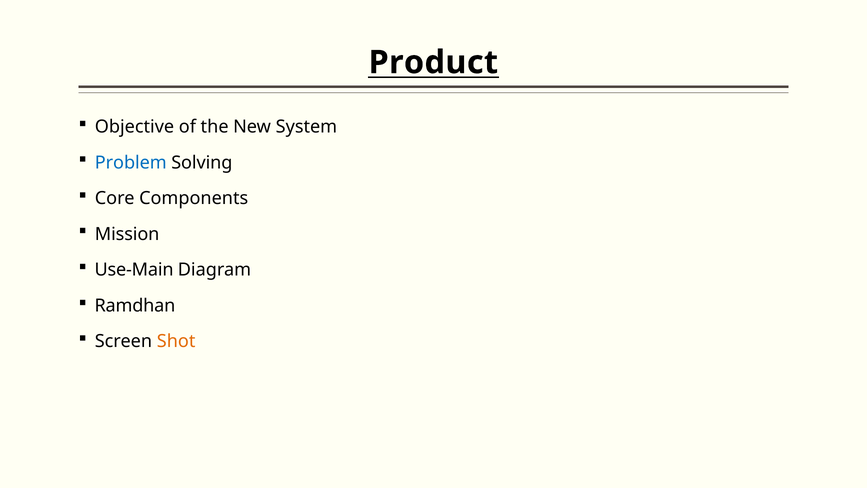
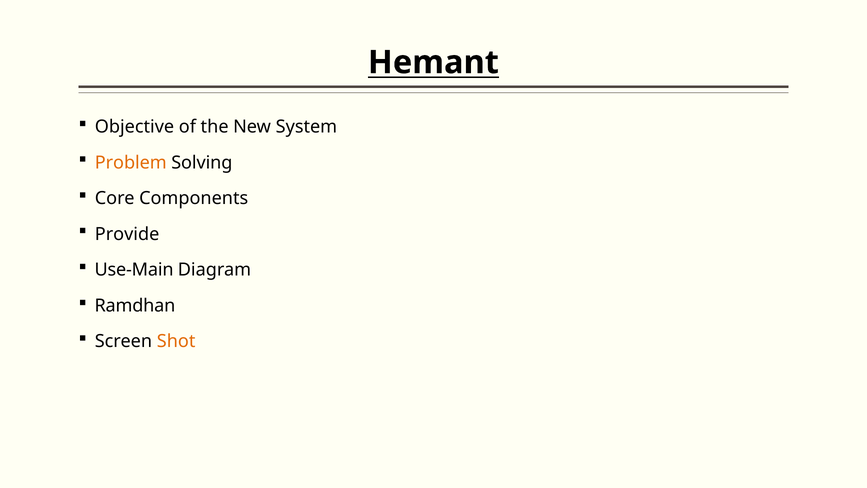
Product: Product -> Hemant
Problem colour: blue -> orange
Mission: Mission -> Provide
